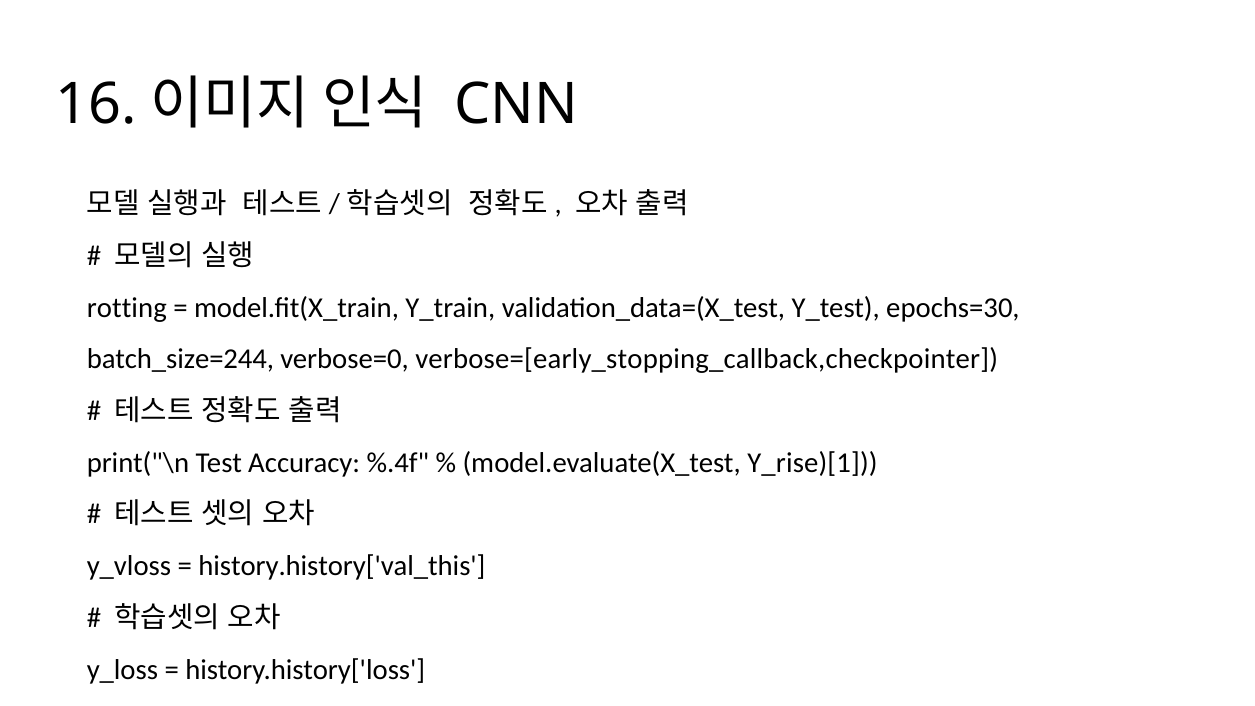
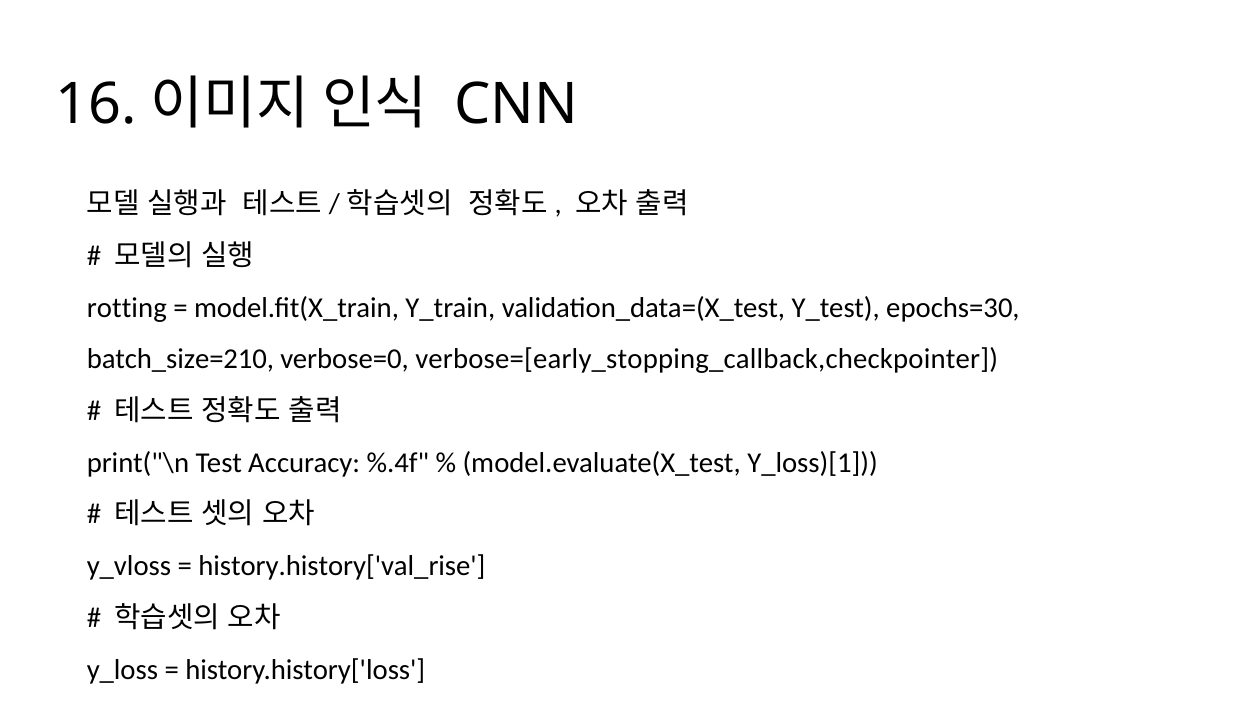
batch_size=244: batch_size=244 -> batch_size=210
Y_rise)[1: Y_rise)[1 -> Y_loss)[1
history.history['val_this: history.history['val_this -> history.history['val_rise
